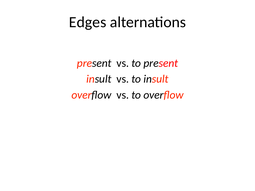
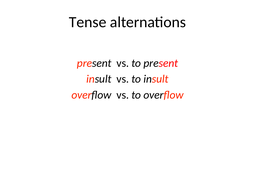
Edges: Edges -> Tense
